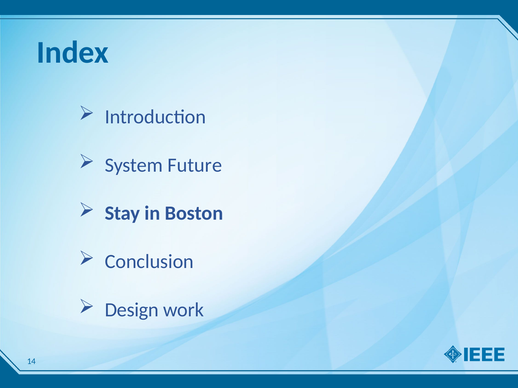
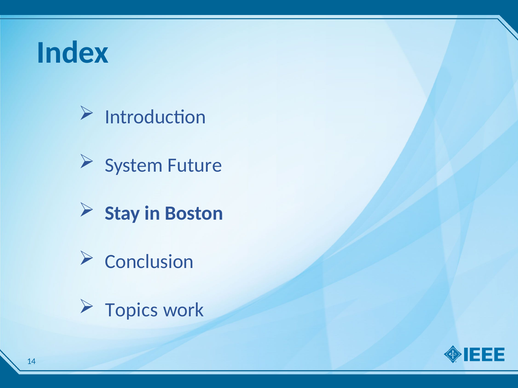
Design: Design -> Topics
